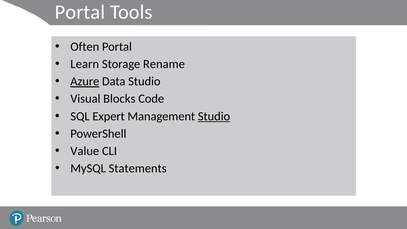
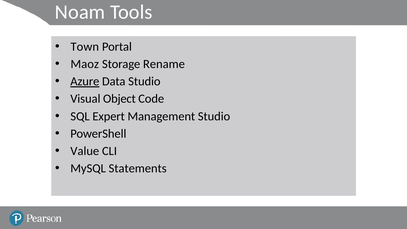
Portal at (80, 12): Portal -> Noam
Often: Often -> Town
Learn: Learn -> Maoz
Blocks: Blocks -> Object
Studio at (214, 116) underline: present -> none
